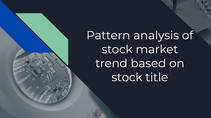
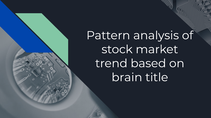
stock at (127, 78): stock -> brain
